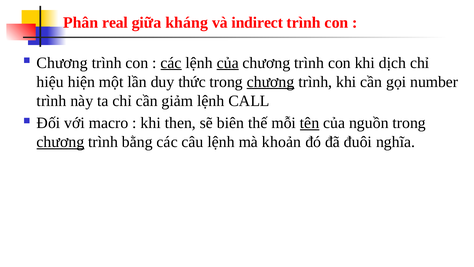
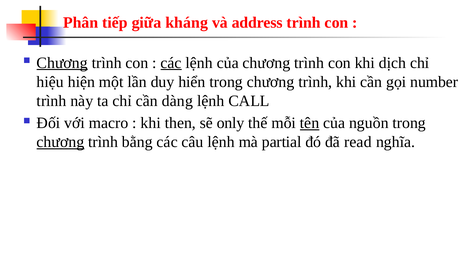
real: real -> tiếp
indirect: indirect -> address
Chương at (62, 63) underline: none -> present
của at (228, 63) underline: present -> none
thức: thức -> hiển
chương at (271, 82) underline: present -> none
giảm: giảm -> dàng
biên: biên -> only
khoản: khoản -> partial
đuôi: đuôi -> read
